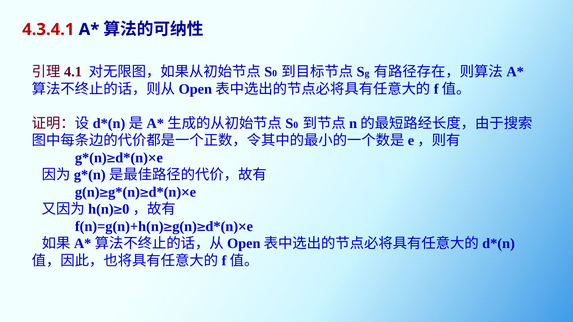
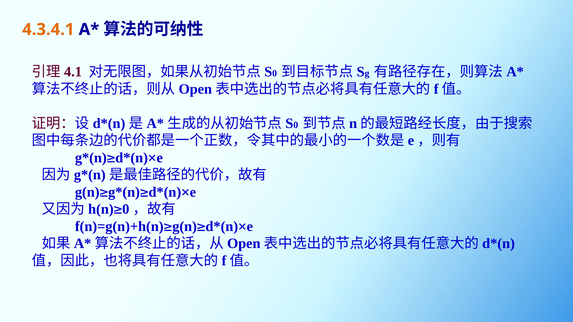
4.3.4.1 colour: red -> orange
